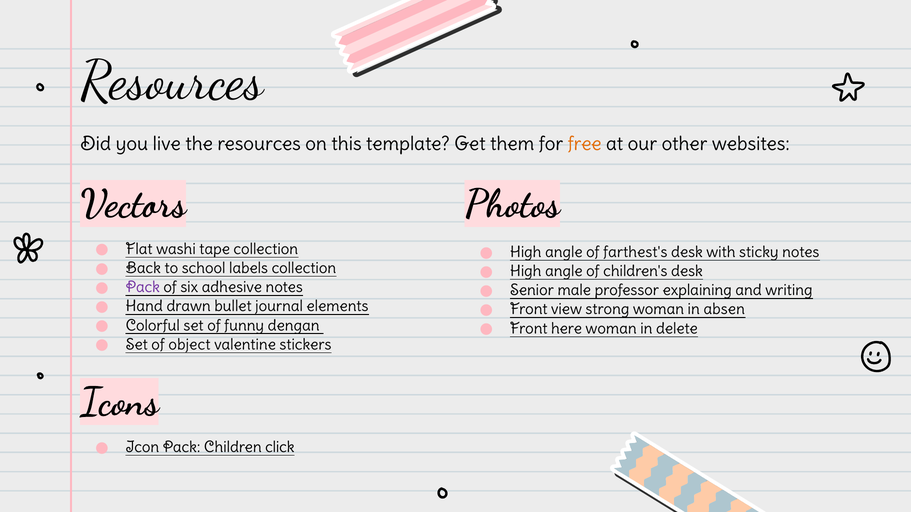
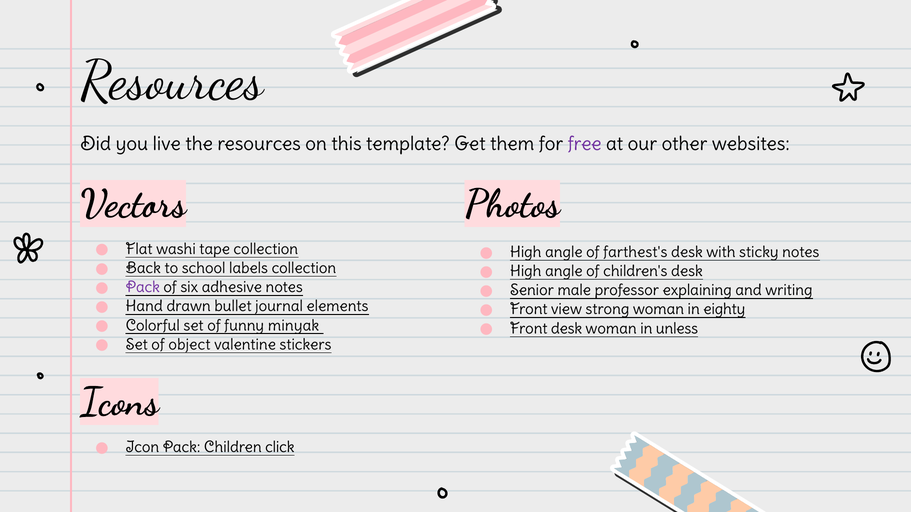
free colour: orange -> purple
absen: absen -> eighty
dengan: dengan -> minyak
Front here: here -> desk
delete: delete -> unless
